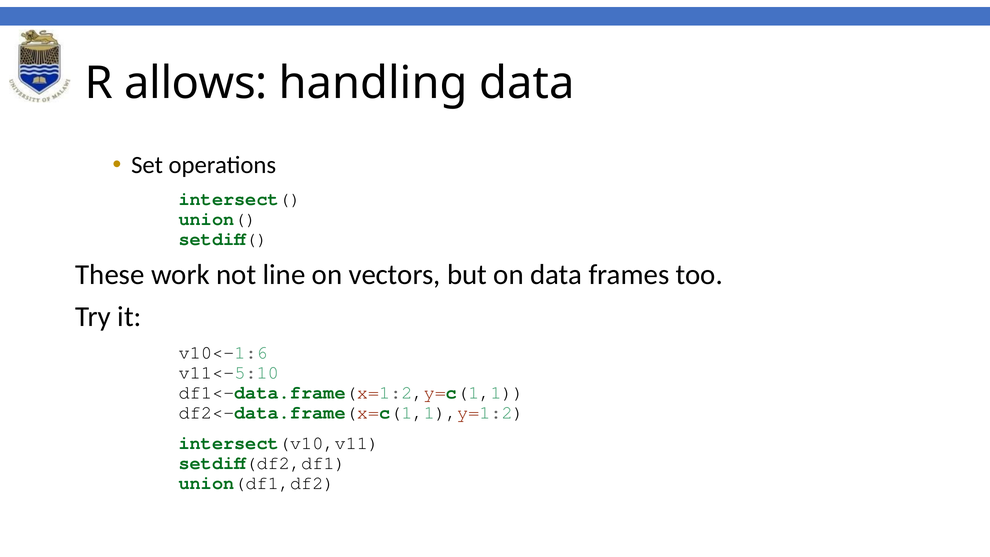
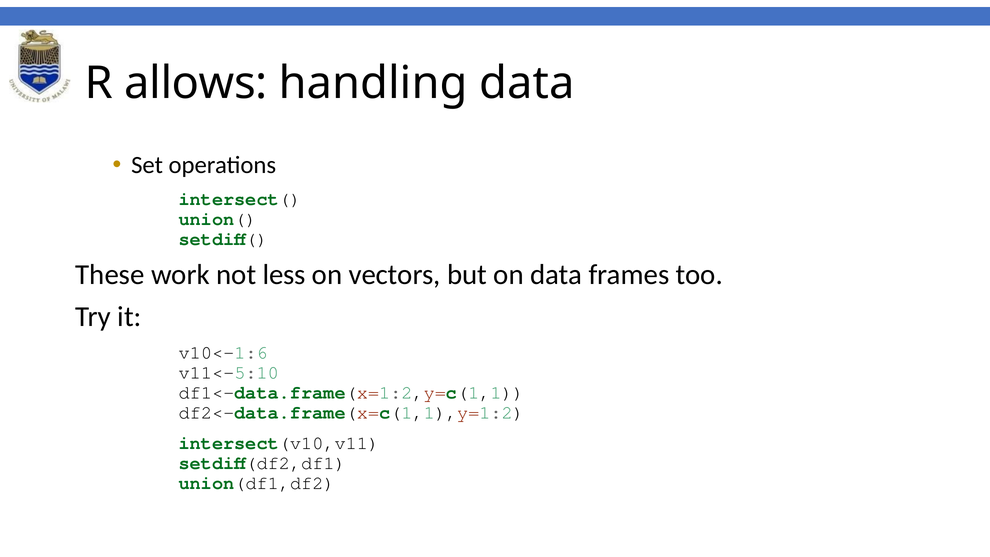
line: line -> less
